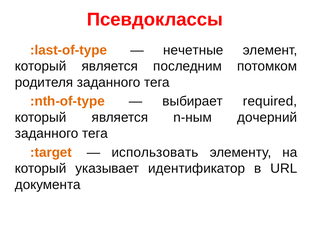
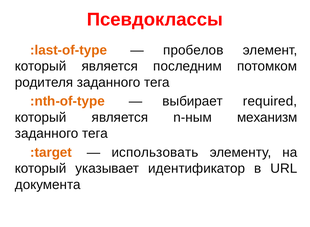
нечетные: нечетные -> пробелов
дочерний: дочерний -> механизм
